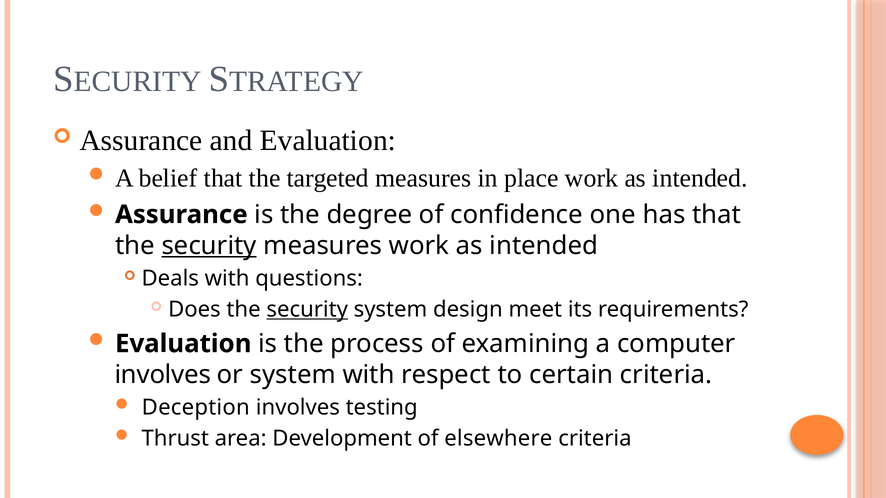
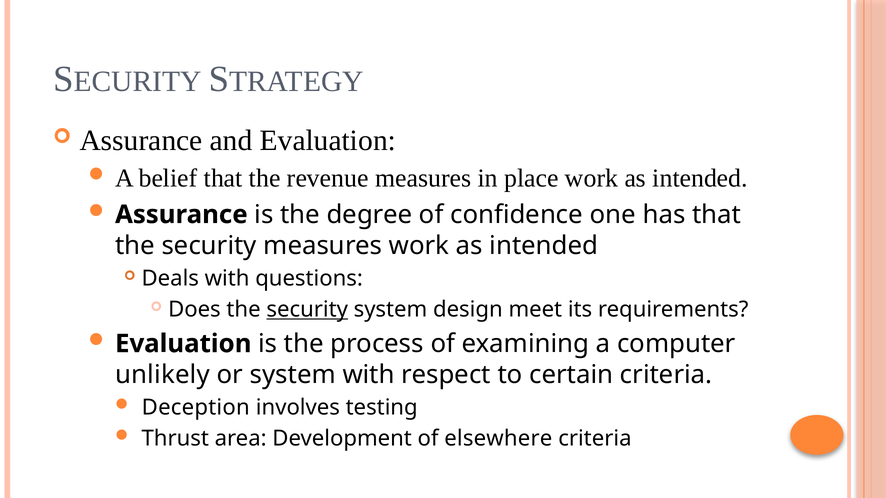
targeted: targeted -> revenue
security at (209, 246) underline: present -> none
involves at (163, 375): involves -> unlikely
